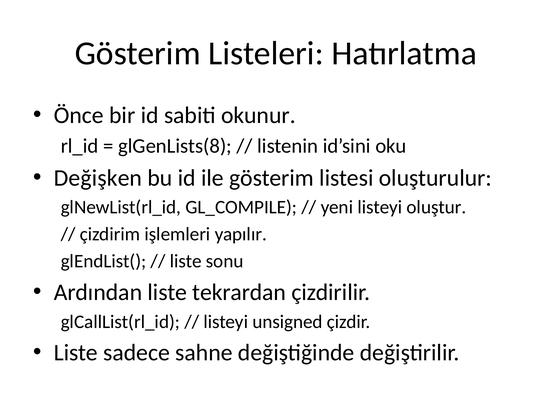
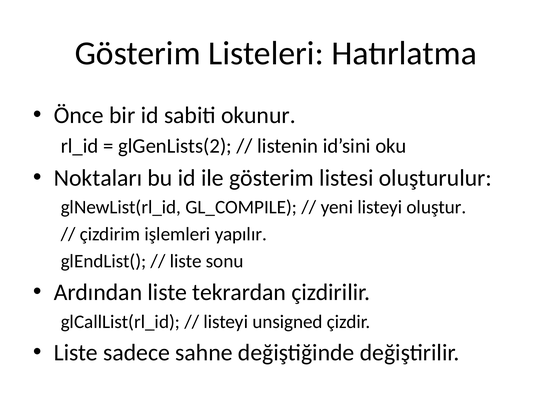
glGenLists(8: glGenLists(8 -> glGenLists(2
Değişken: Değişken -> Noktaları
